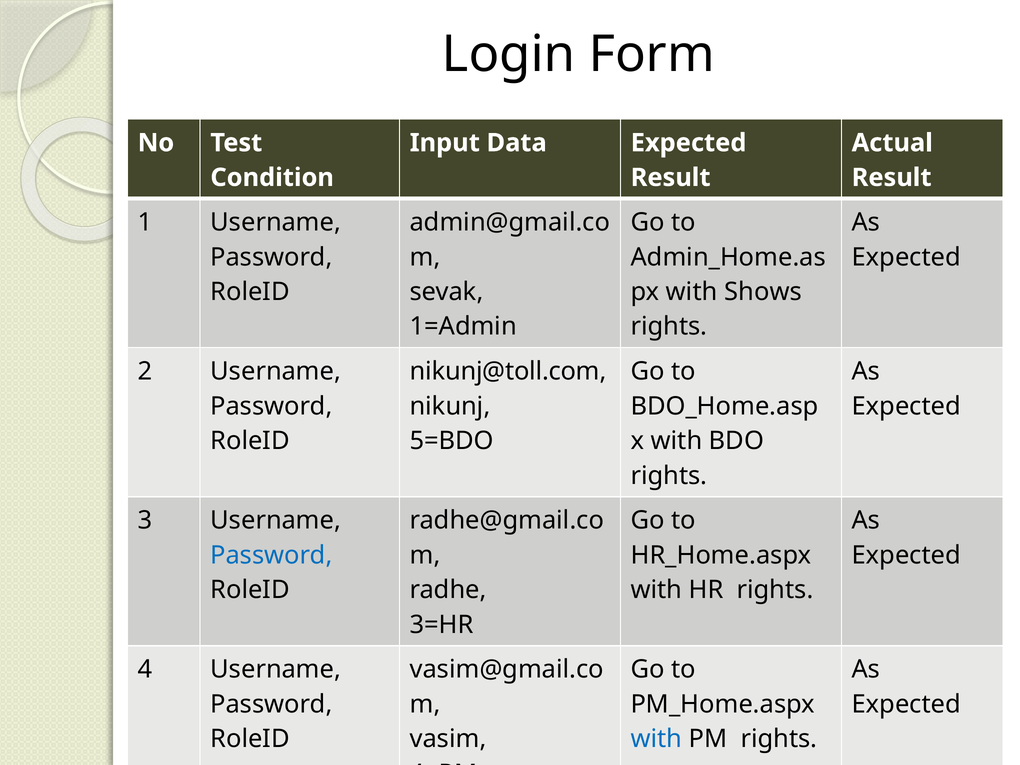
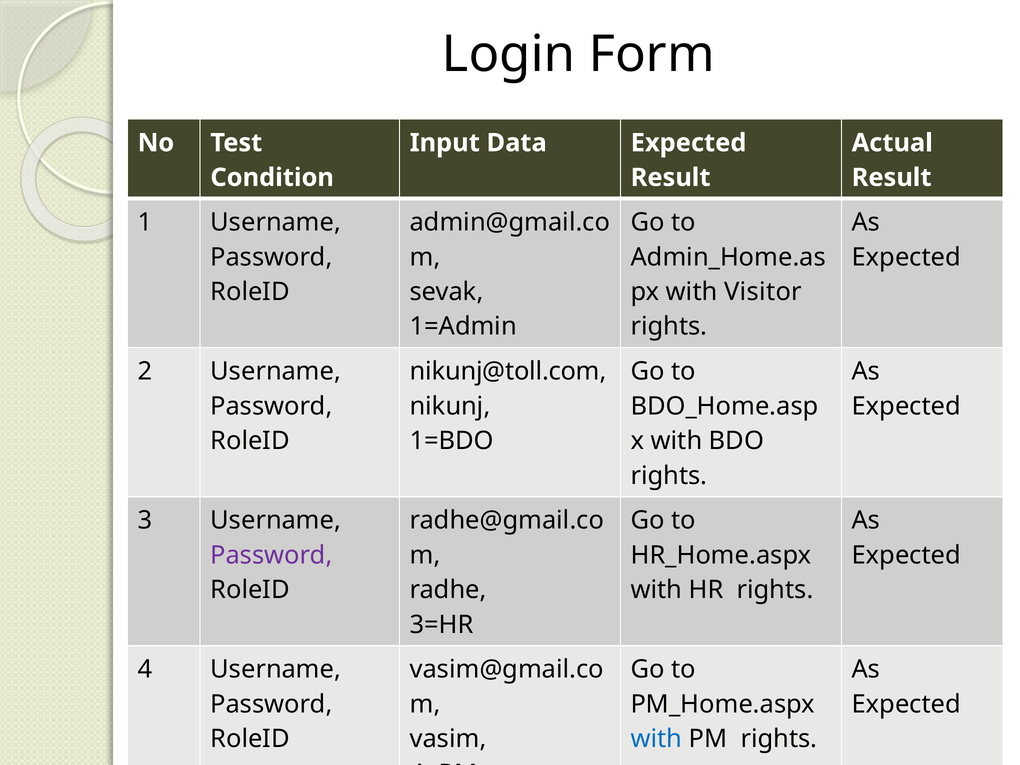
Shows: Shows -> Visitor
5=BDO: 5=BDO -> 1=BDO
Password at (271, 555) colour: blue -> purple
